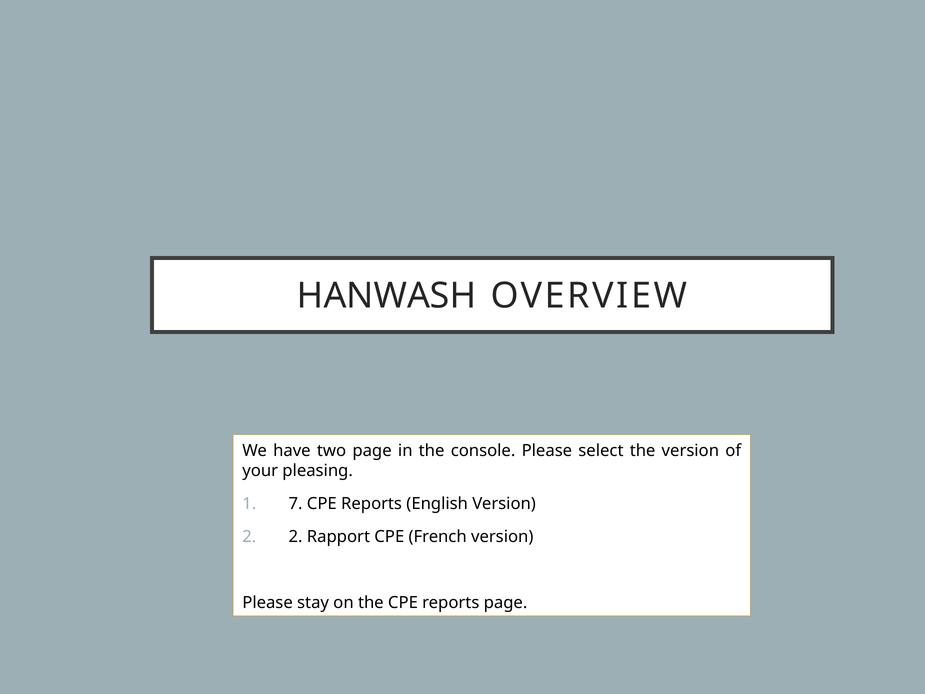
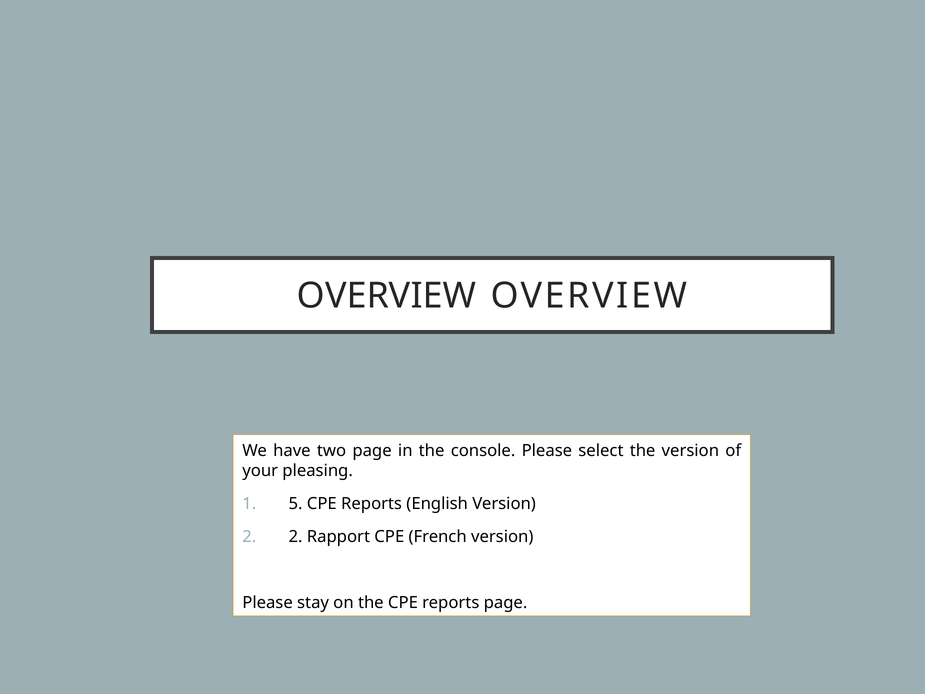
HANWASH at (387, 296): HANWASH -> OVERVIEW
7: 7 -> 5
